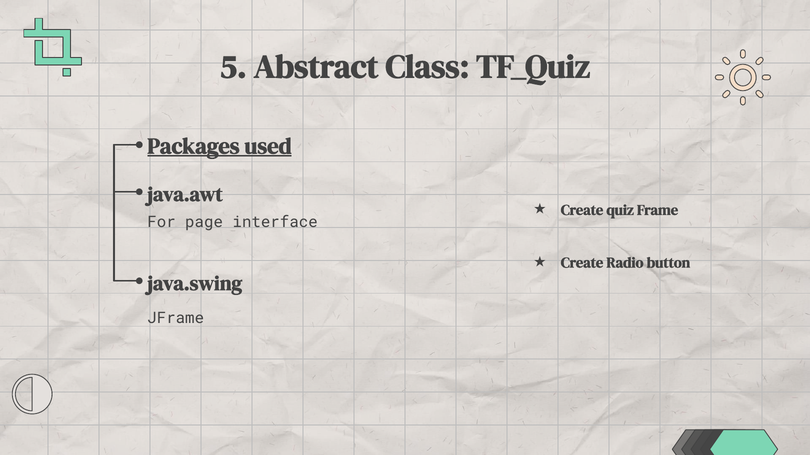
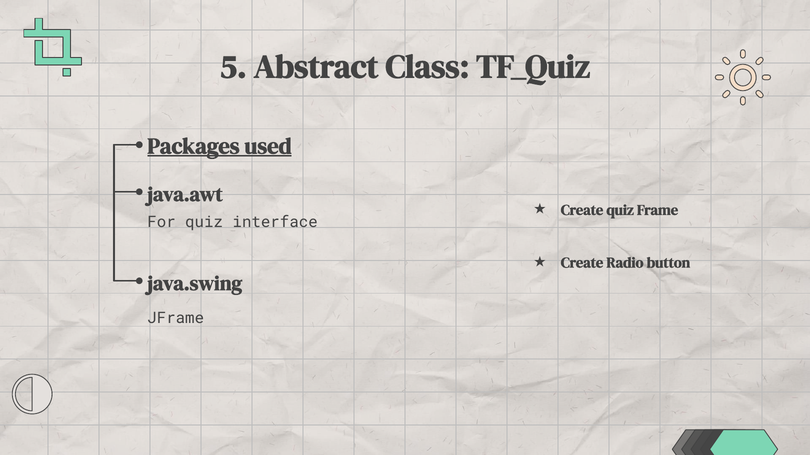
For page: page -> quiz
